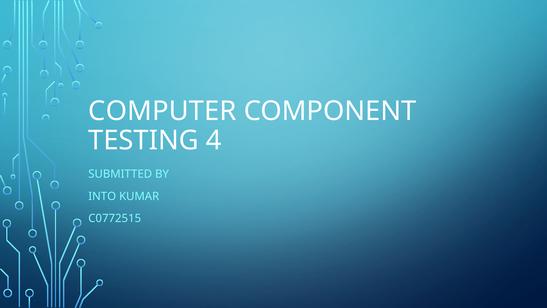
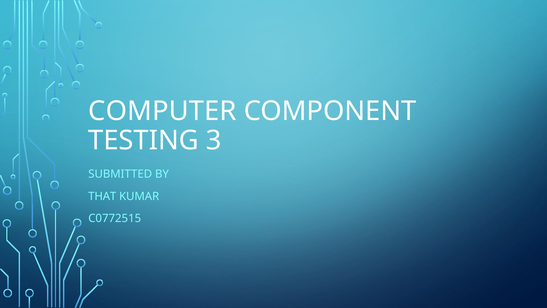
4: 4 -> 3
INTO: INTO -> THAT
